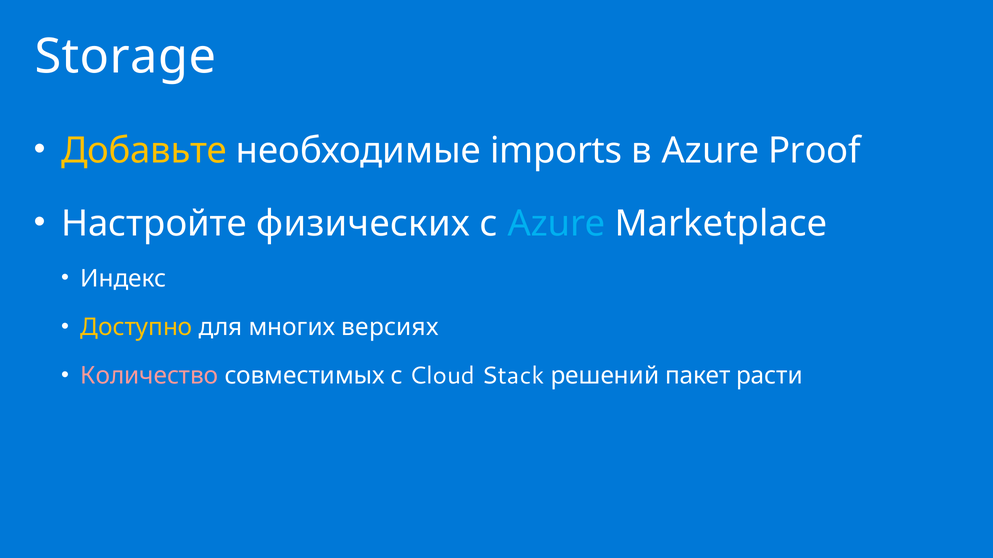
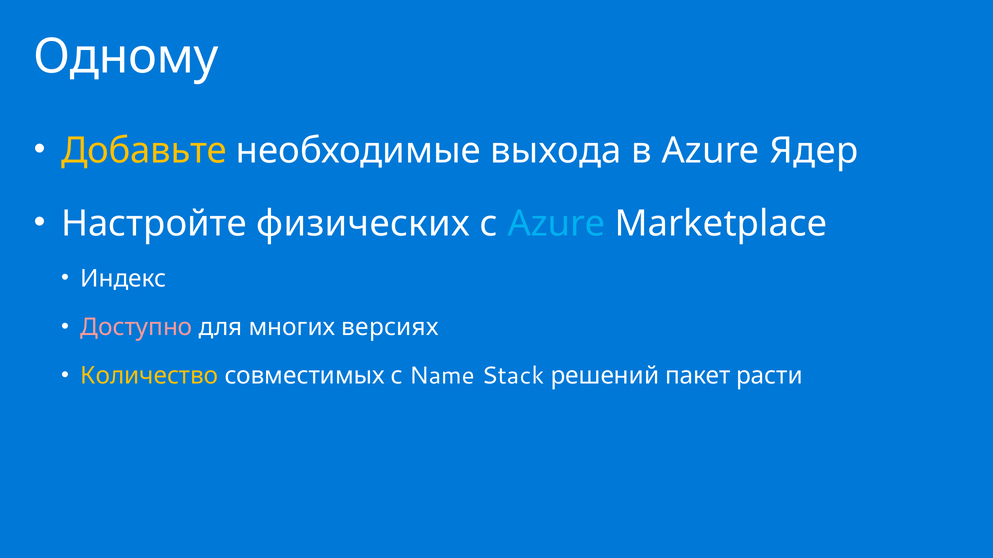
Storage: Storage -> Одному
imports: imports -> выхода
Proof: Proof -> Ядер
Доступно colour: yellow -> pink
Количество colour: pink -> yellow
Cloud: Cloud -> Name
